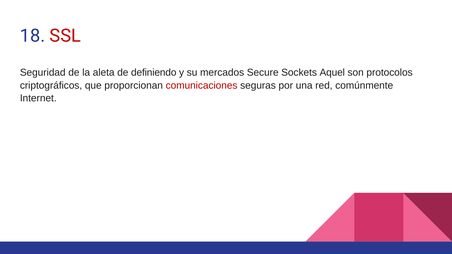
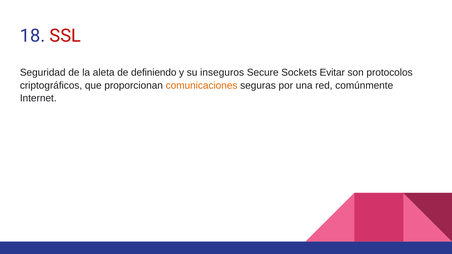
mercados: mercados -> inseguros
Aquel: Aquel -> Evitar
comunicaciones colour: red -> orange
